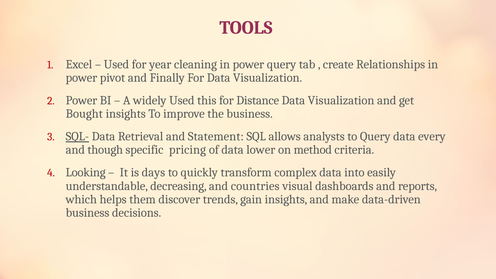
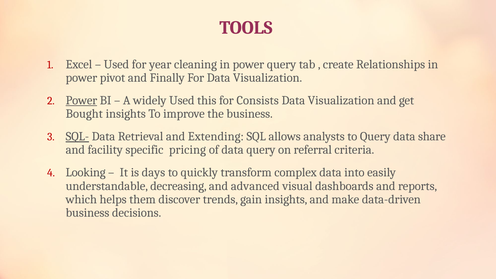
Power at (81, 100) underline: none -> present
Distance: Distance -> Consists
Statement: Statement -> Extending
every: every -> share
though: though -> facility
data lower: lower -> query
method: method -> referral
countries: countries -> advanced
